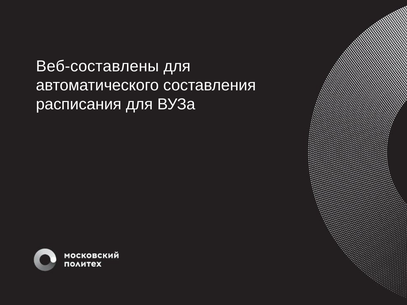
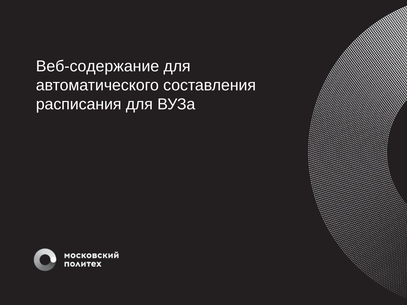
Веб-составлены: Веб-составлены -> Веб-содержание
